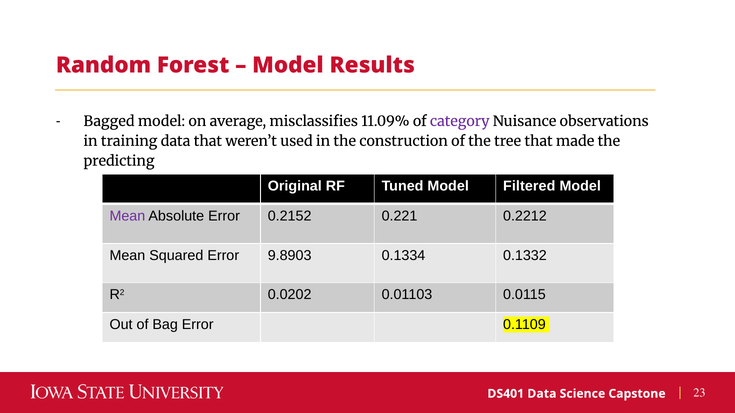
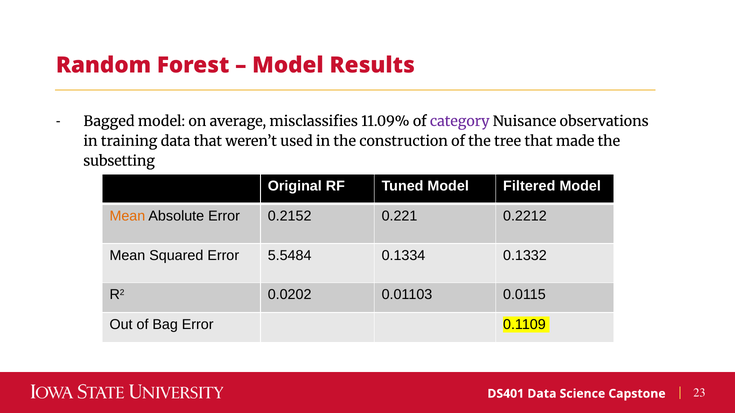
predicting: predicting -> subsetting
Mean at (127, 216) colour: purple -> orange
9.8903: 9.8903 -> 5.5484
